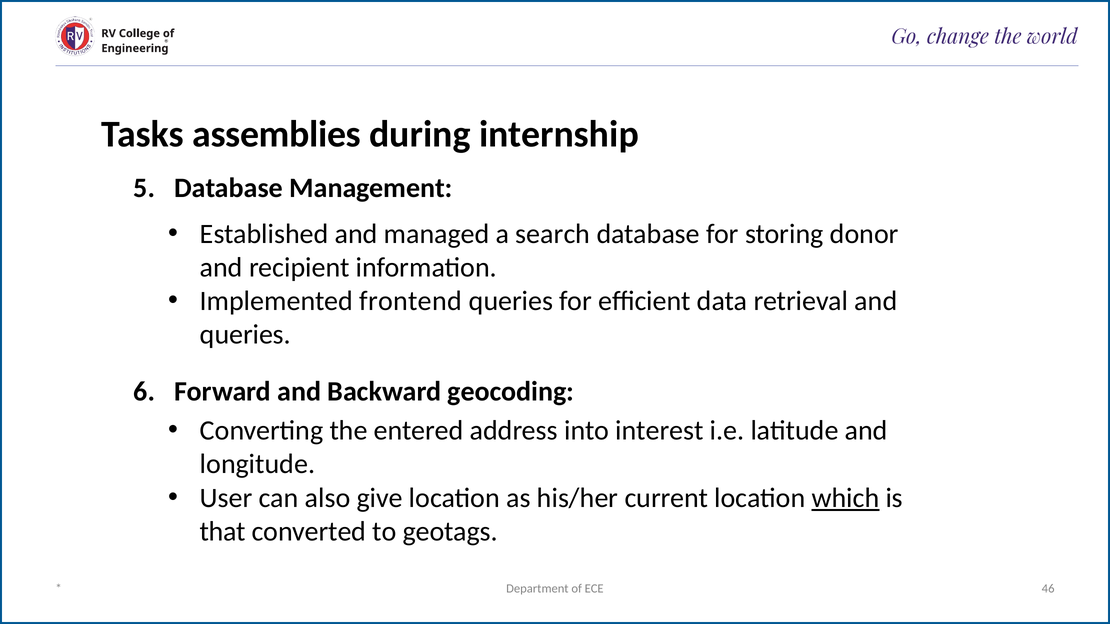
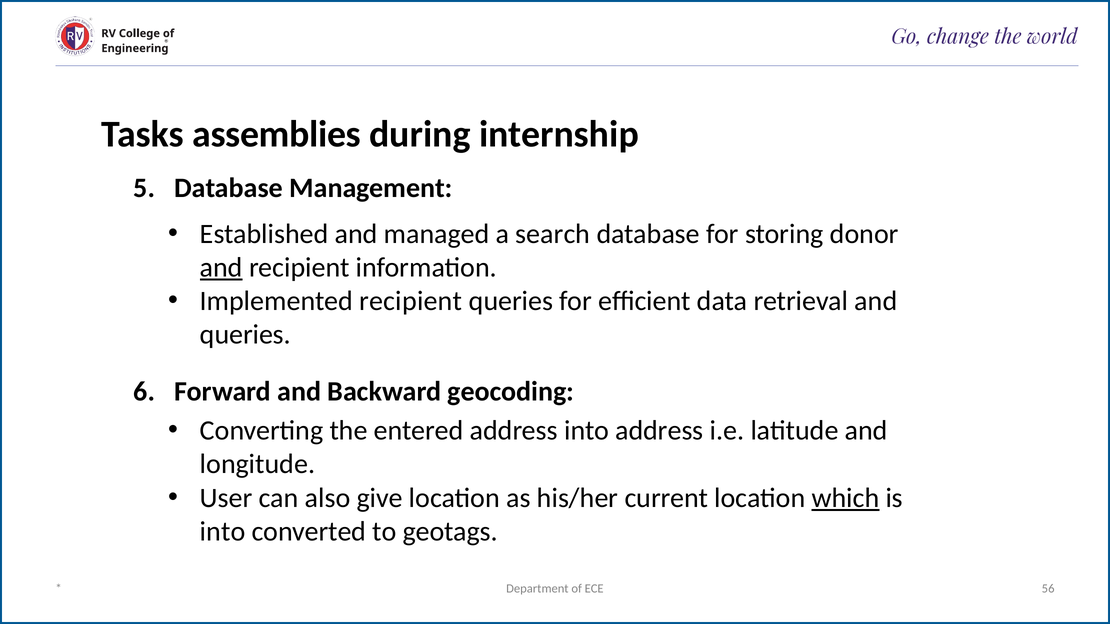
and at (221, 268) underline: none -> present
Implemented frontend: frontend -> recipient
into interest: interest -> address
that at (223, 532): that -> into
46: 46 -> 56
